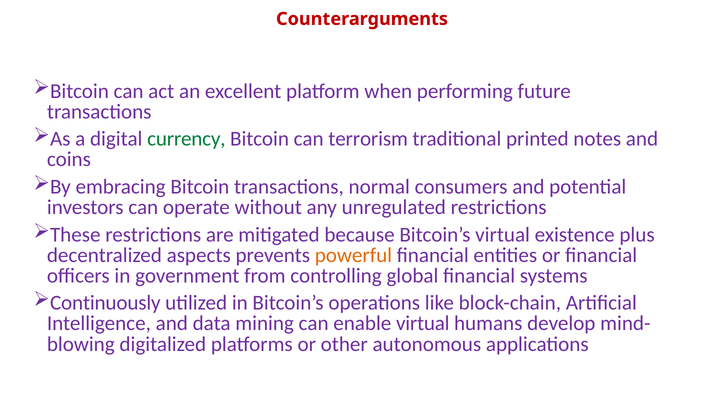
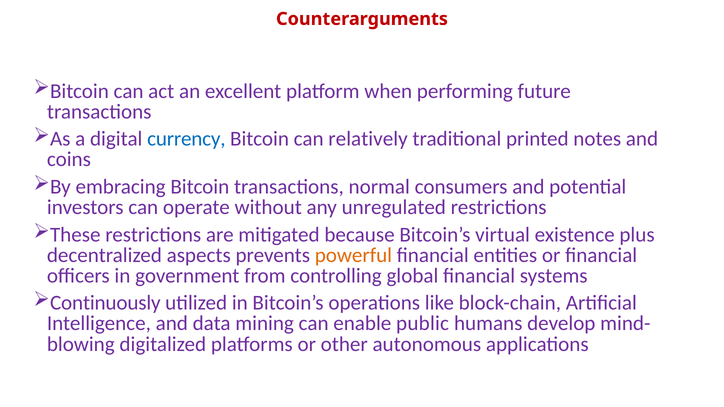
currency colour: green -> blue
terrorism: terrorism -> relatively
enable virtual: virtual -> public
